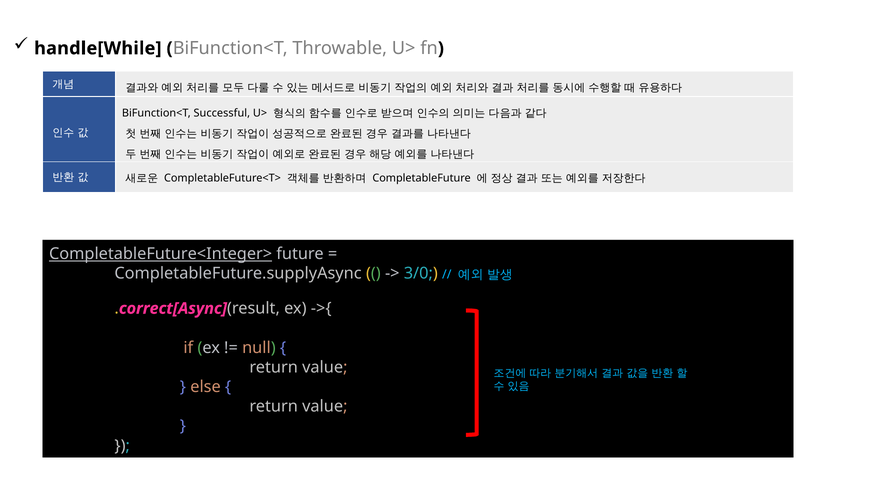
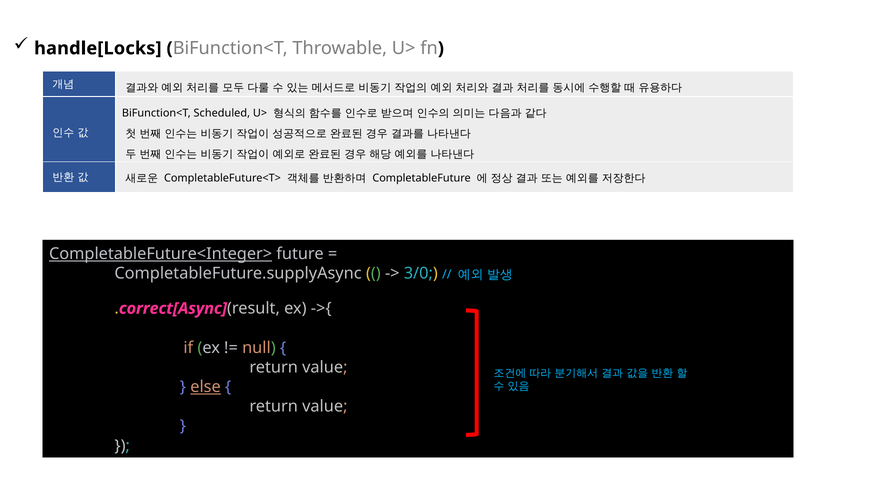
handle[While: handle[While -> handle[Locks
Successful: Successful -> Scheduled
else underline: none -> present
